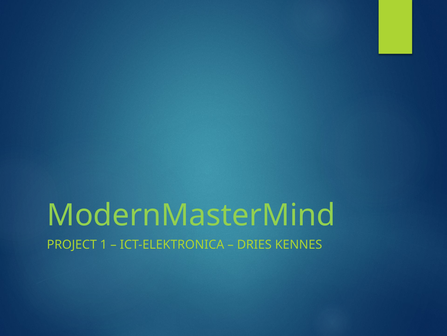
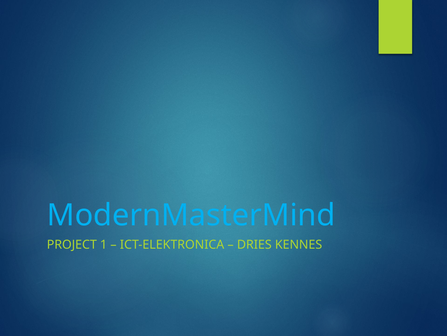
ModernMasterMind colour: light green -> light blue
